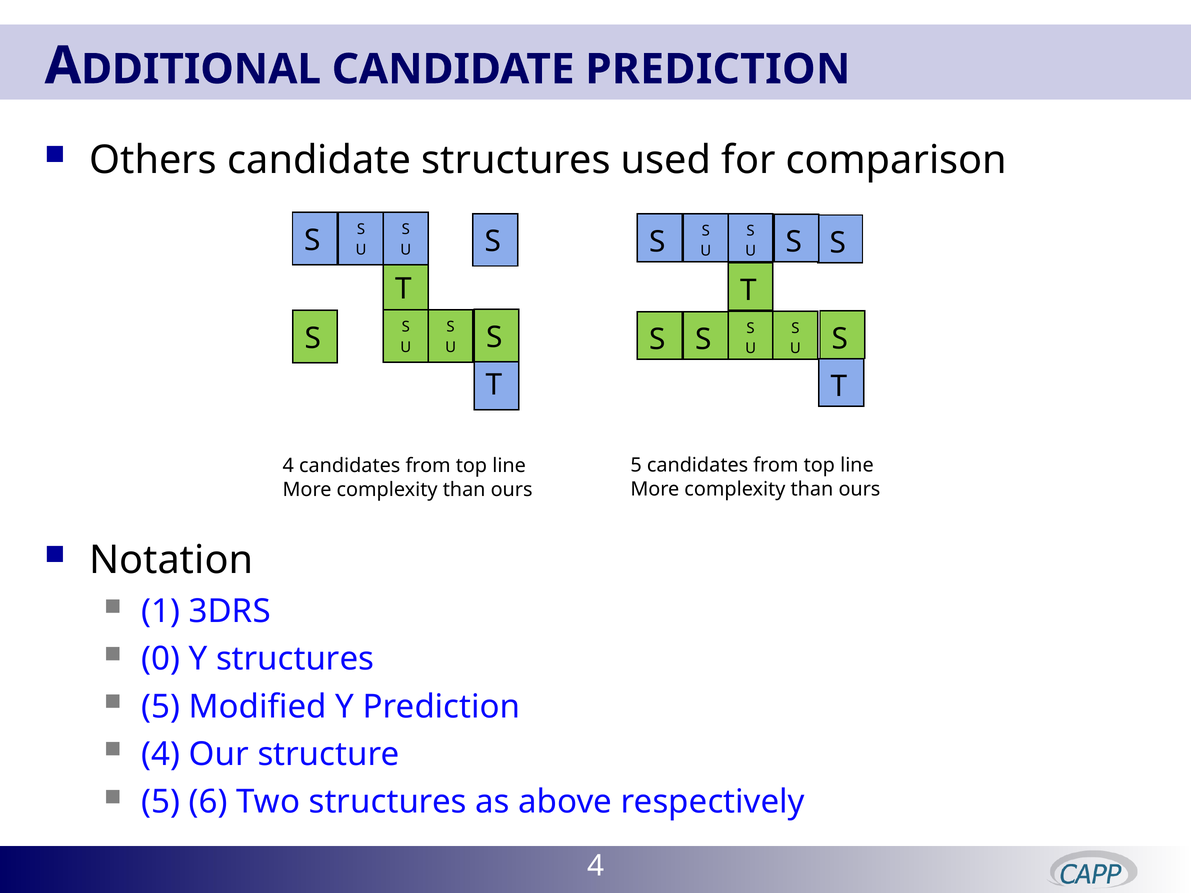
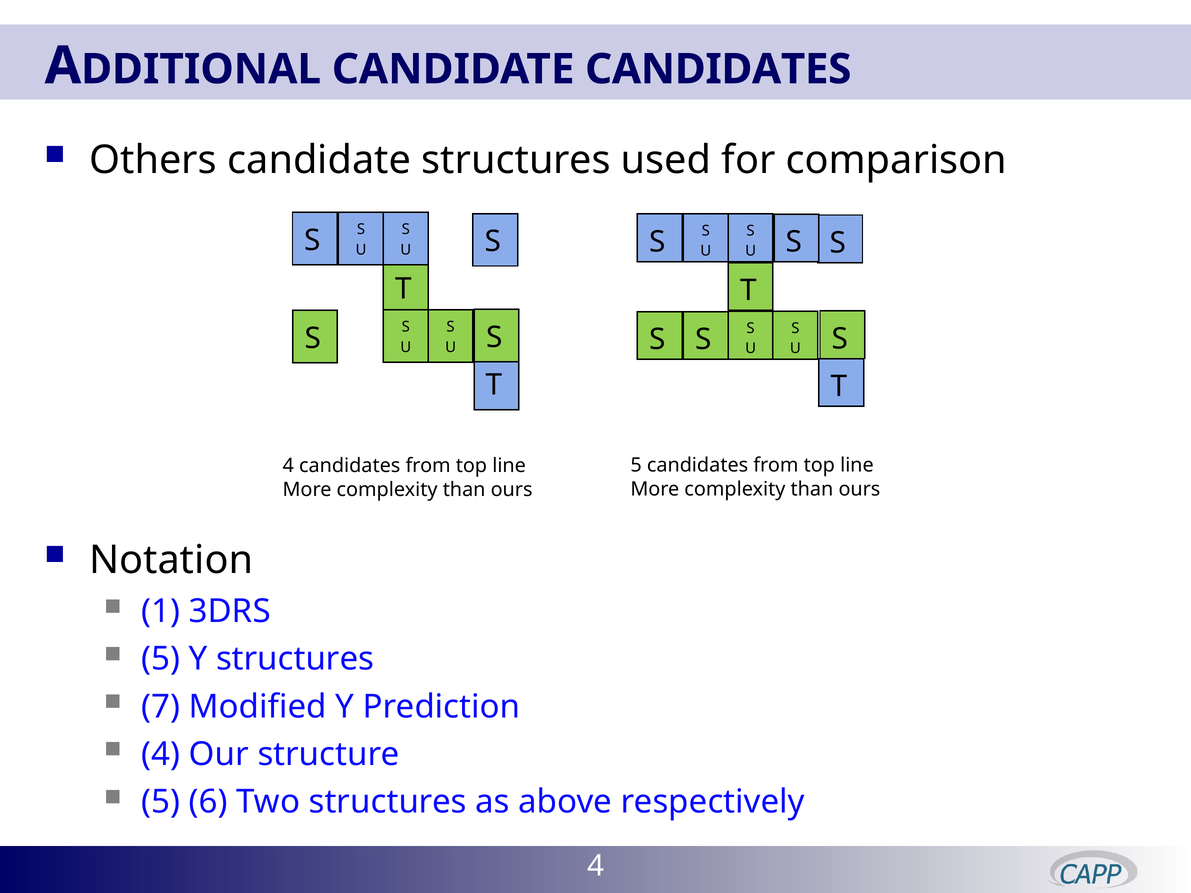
CANDIDATE PREDICTION: PREDICTION -> CANDIDATES
0 at (161, 659): 0 -> 5
5 at (161, 707): 5 -> 7
